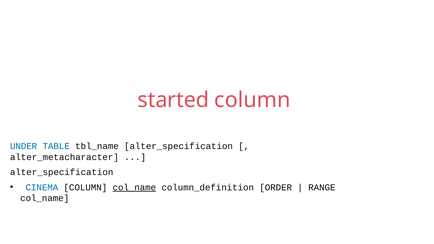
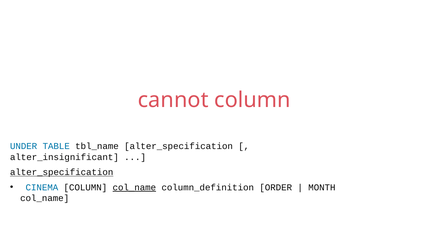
started: started -> cannot
alter_metacharacter: alter_metacharacter -> alter_insignificant
alter_specification at (62, 172) underline: none -> present
RANGE: RANGE -> MONTH
